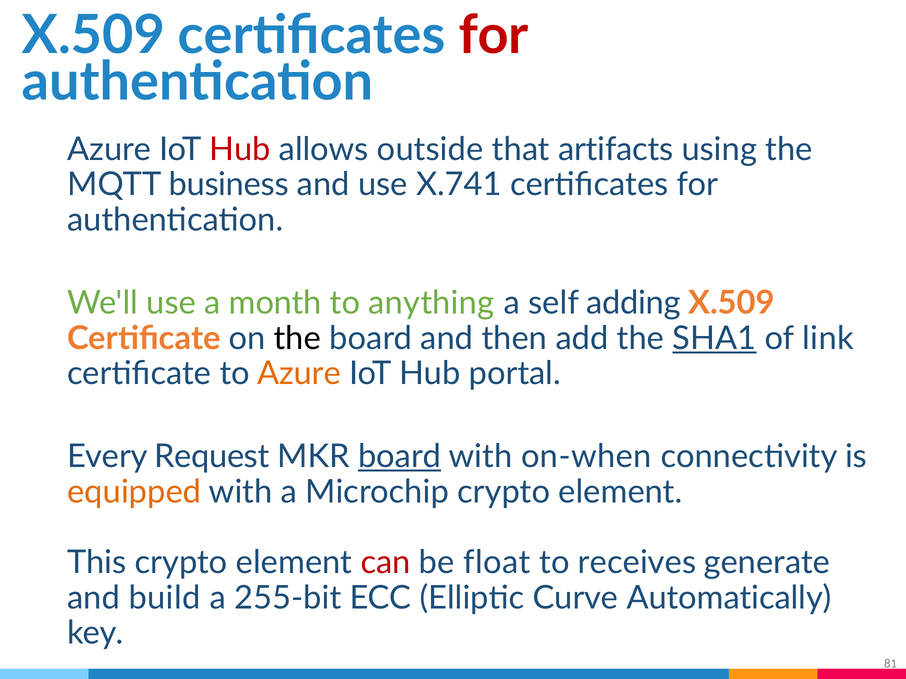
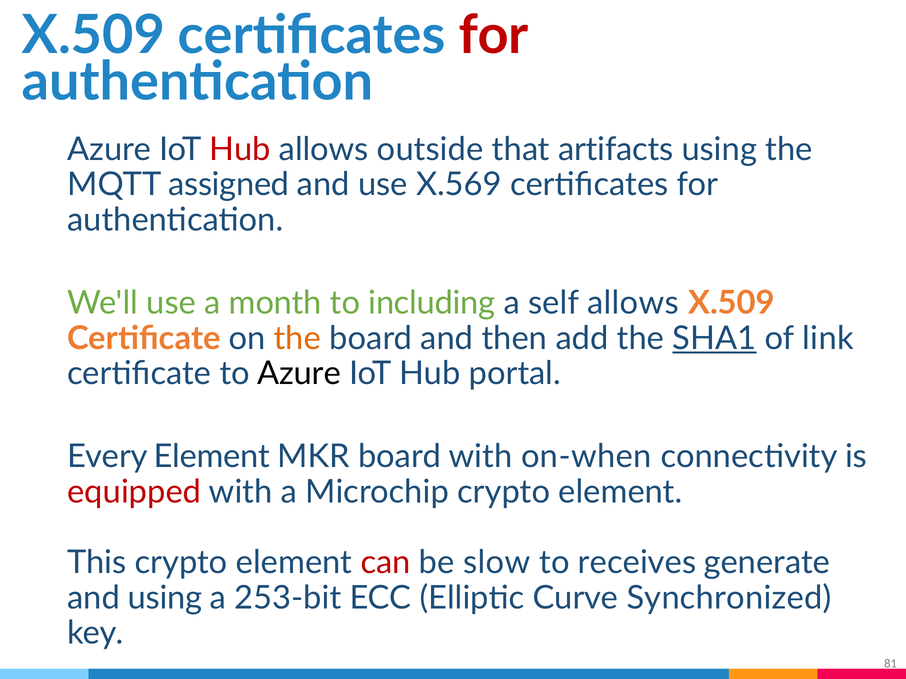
business: business -> assigned
X.741: X.741 -> X.569
anything: anything -> including
self adding: adding -> allows
the at (297, 339) colour: black -> orange
Azure colour: orange -> black
Request at (212, 457): Request -> Element
board at (400, 457) underline: present -> none
equipped colour: orange -> red
float: float -> slow
and build: build -> using
255-bit: 255-bit -> 253-bit
Automatically: Automatically -> Synchronized
